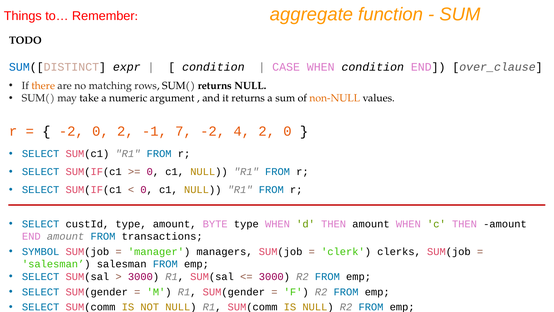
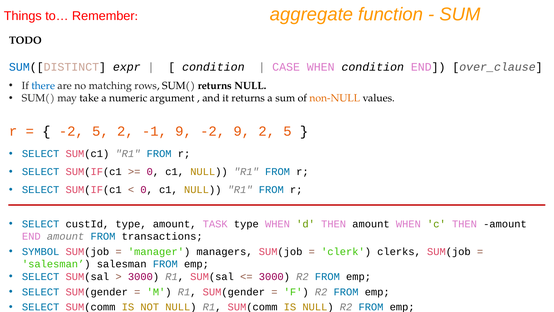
there colour: orange -> blue
-2 0: 0 -> 5
-1 7: 7 -> 9
-2 4: 4 -> 9
2 0: 0 -> 5
BYTE: BYTE -> TASK
